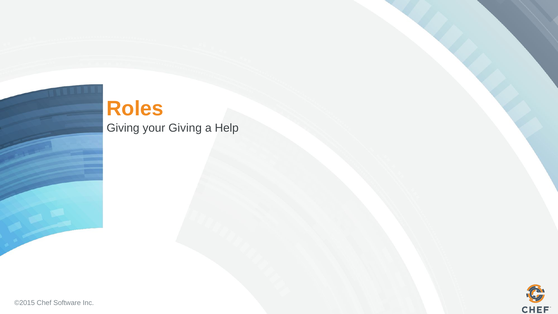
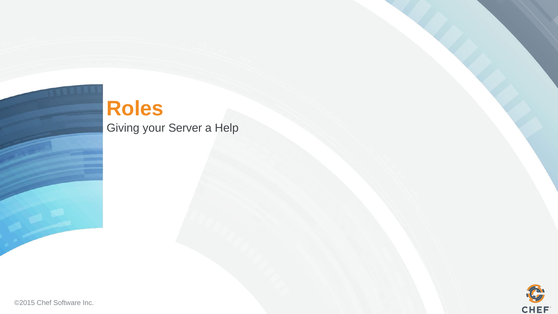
your Giving: Giving -> Server
